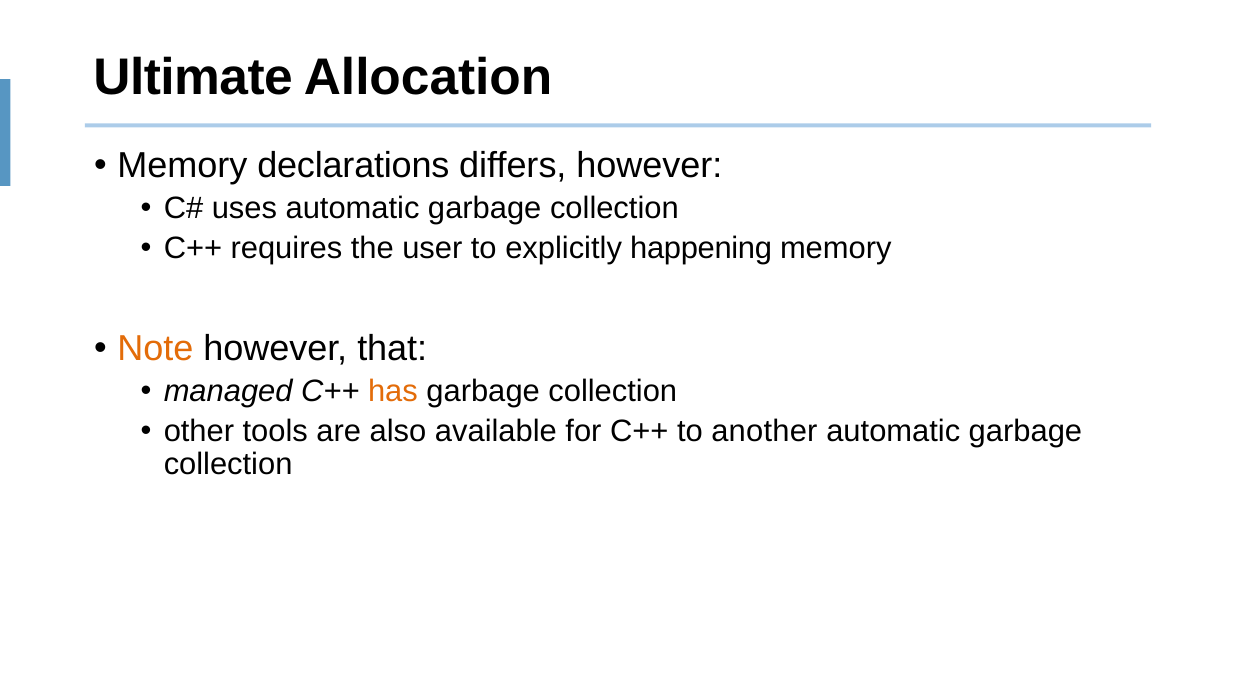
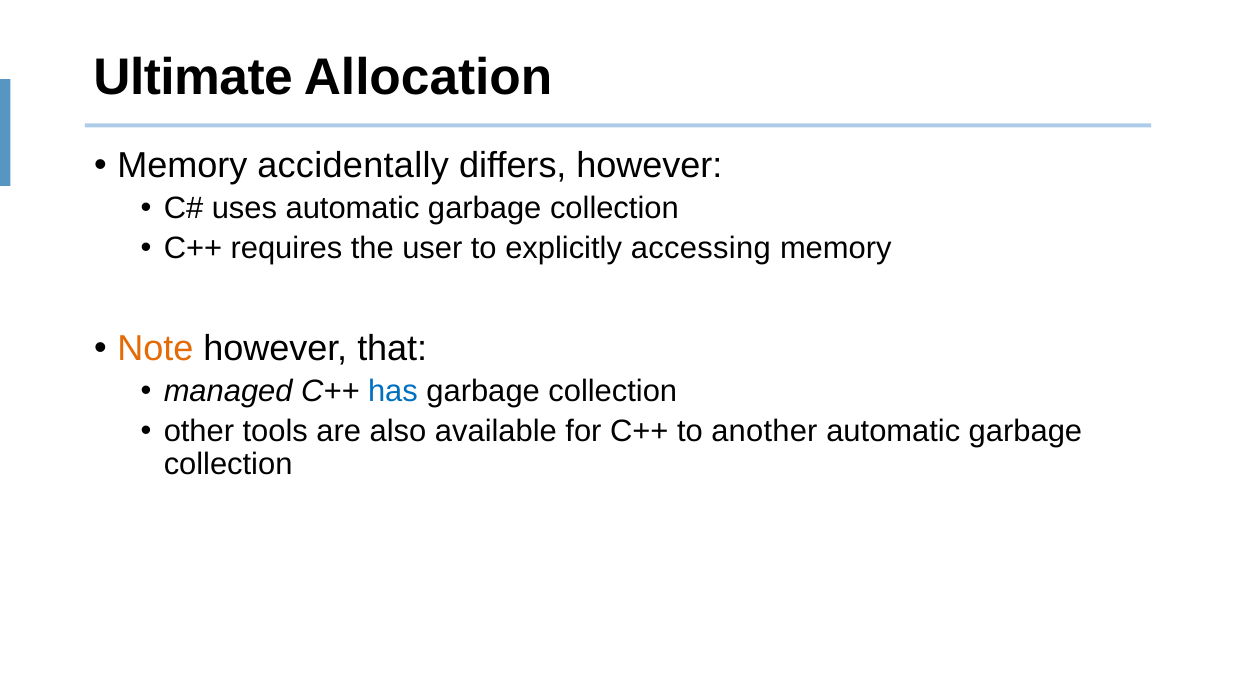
declarations: declarations -> accidentally
happening: happening -> accessing
has colour: orange -> blue
